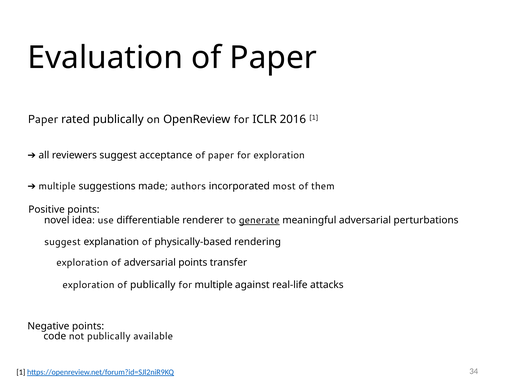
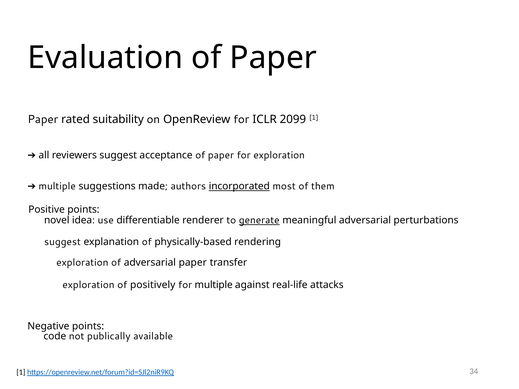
rated publically: publically -> suitability
2016: 2016 -> 2099
incorporated underline: none -> present
adversarial points: points -> paper
of publically: publically -> positively
